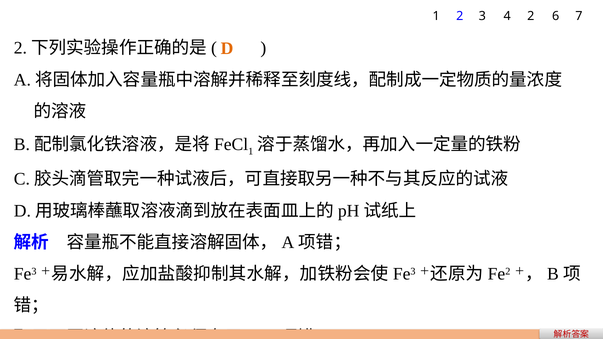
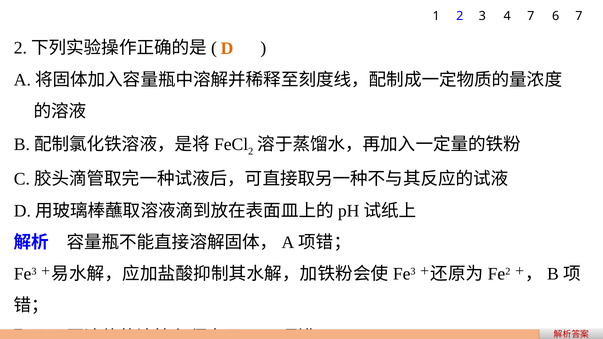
4 2: 2 -> 7
1 at (251, 151): 1 -> 2
